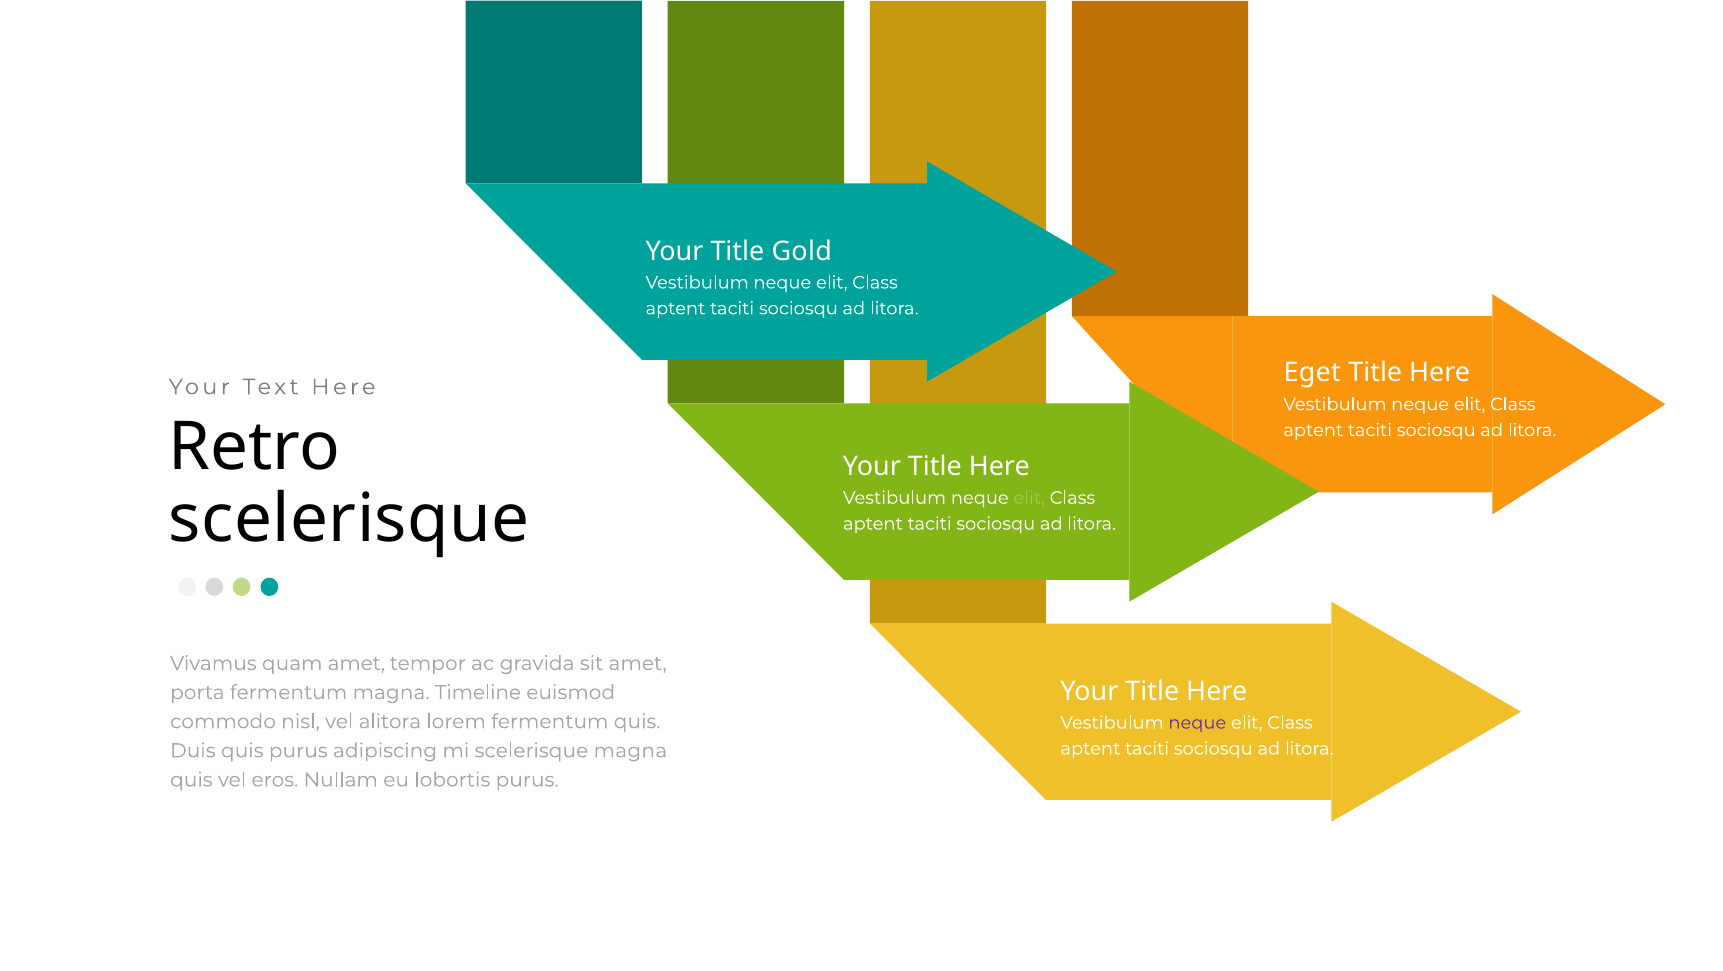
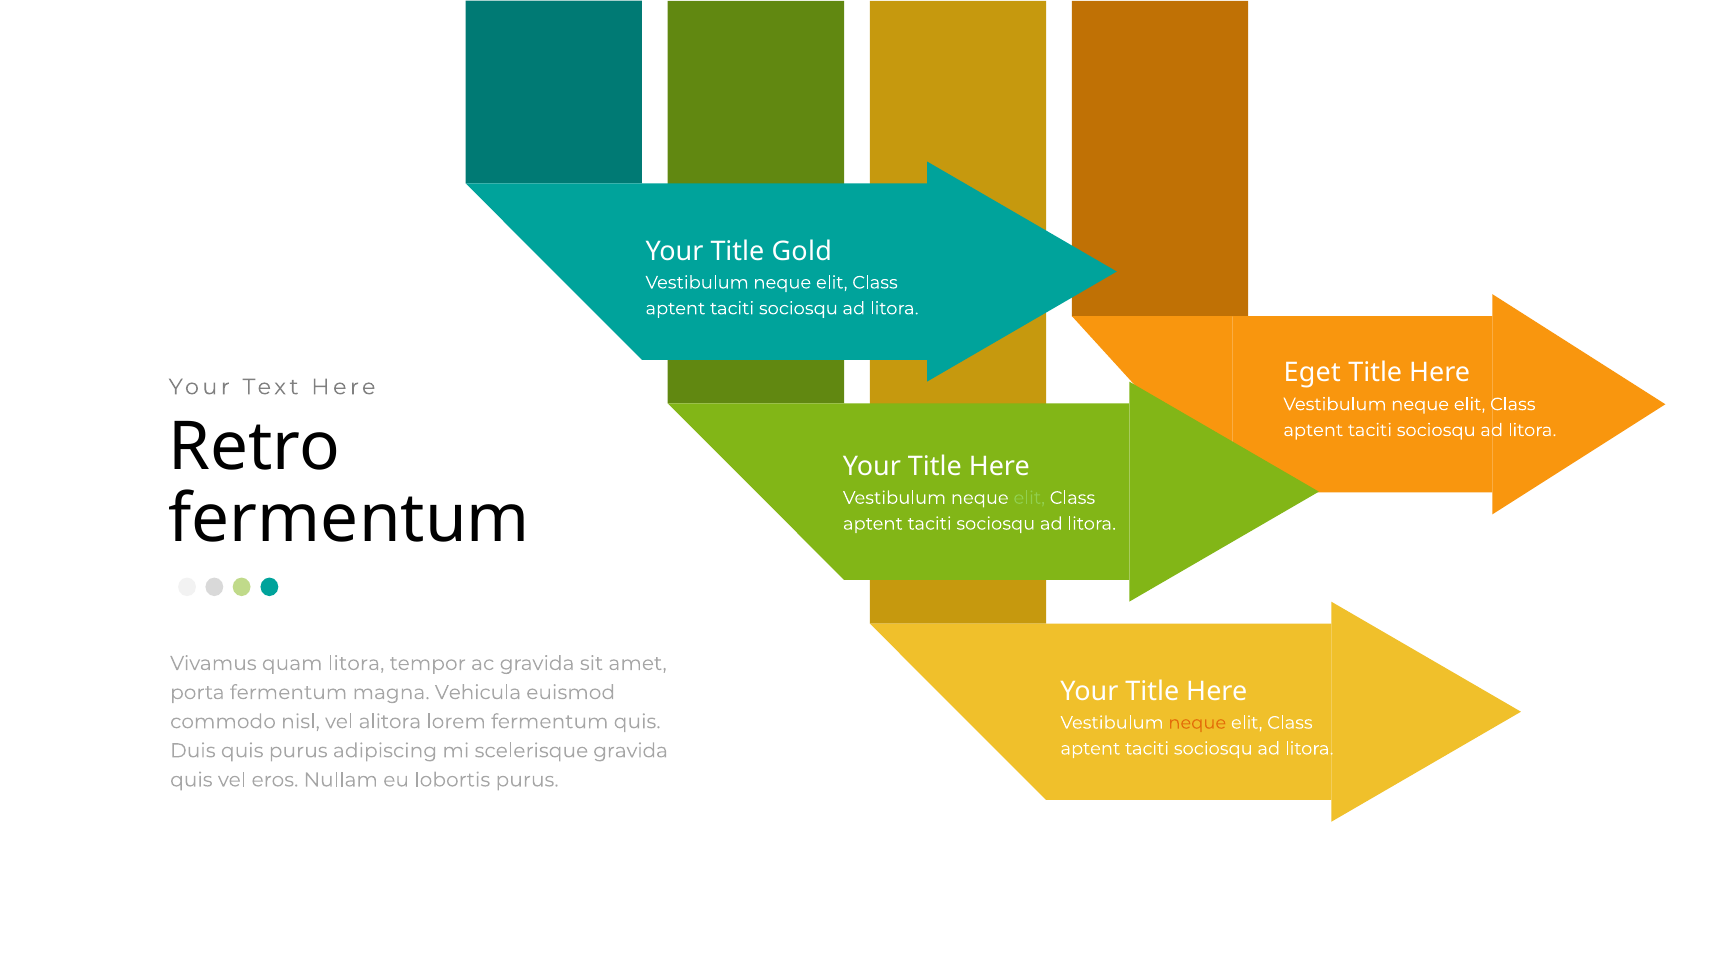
scelerisque at (349, 520): scelerisque -> fermentum
quam amet: amet -> litora
Timeline: Timeline -> Vehicula
neque at (1197, 723) colour: purple -> orange
scelerisque magna: magna -> gravida
